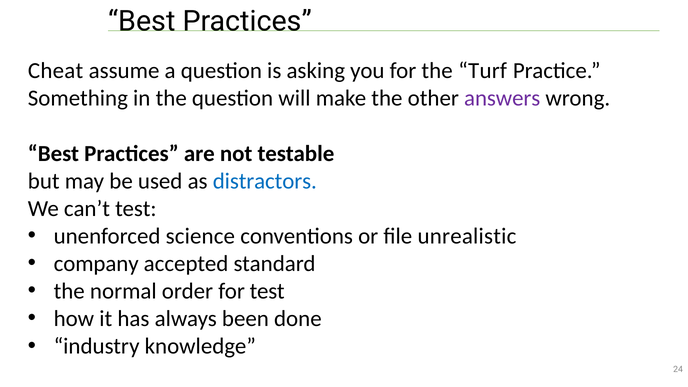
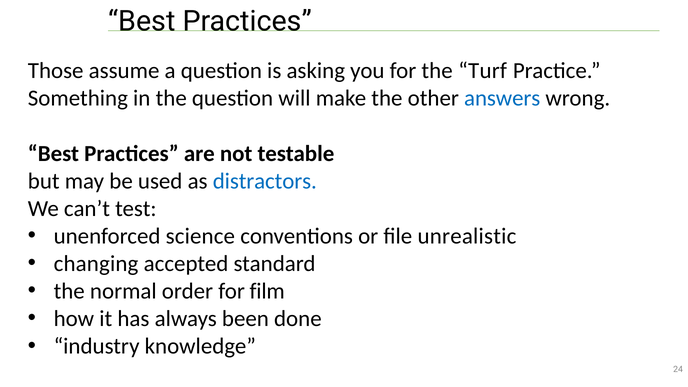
Cheat: Cheat -> Those
answers colour: purple -> blue
company: company -> changing
for test: test -> film
